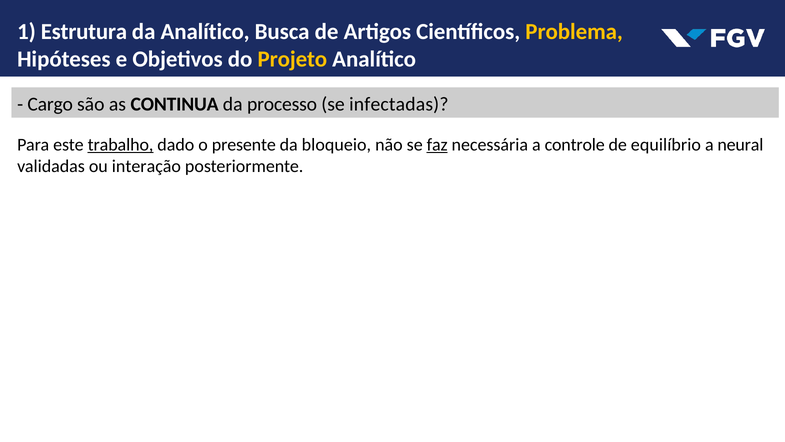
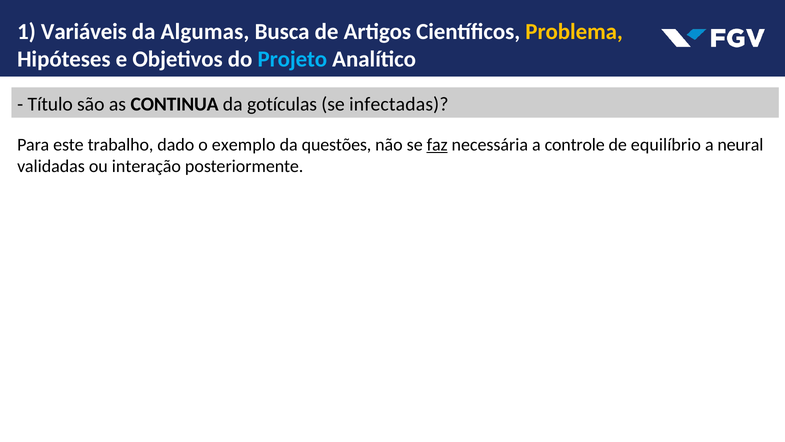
Estrutura: Estrutura -> Variáveis
da Analítico: Analítico -> Algumas
Projeto colour: yellow -> light blue
Cargo: Cargo -> Título
processo: processo -> gotículas
trabalho underline: present -> none
presente: presente -> exemplo
bloqueio: bloqueio -> questões
